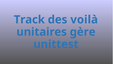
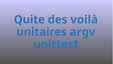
Track: Track -> Quite
gère: gère -> argv
